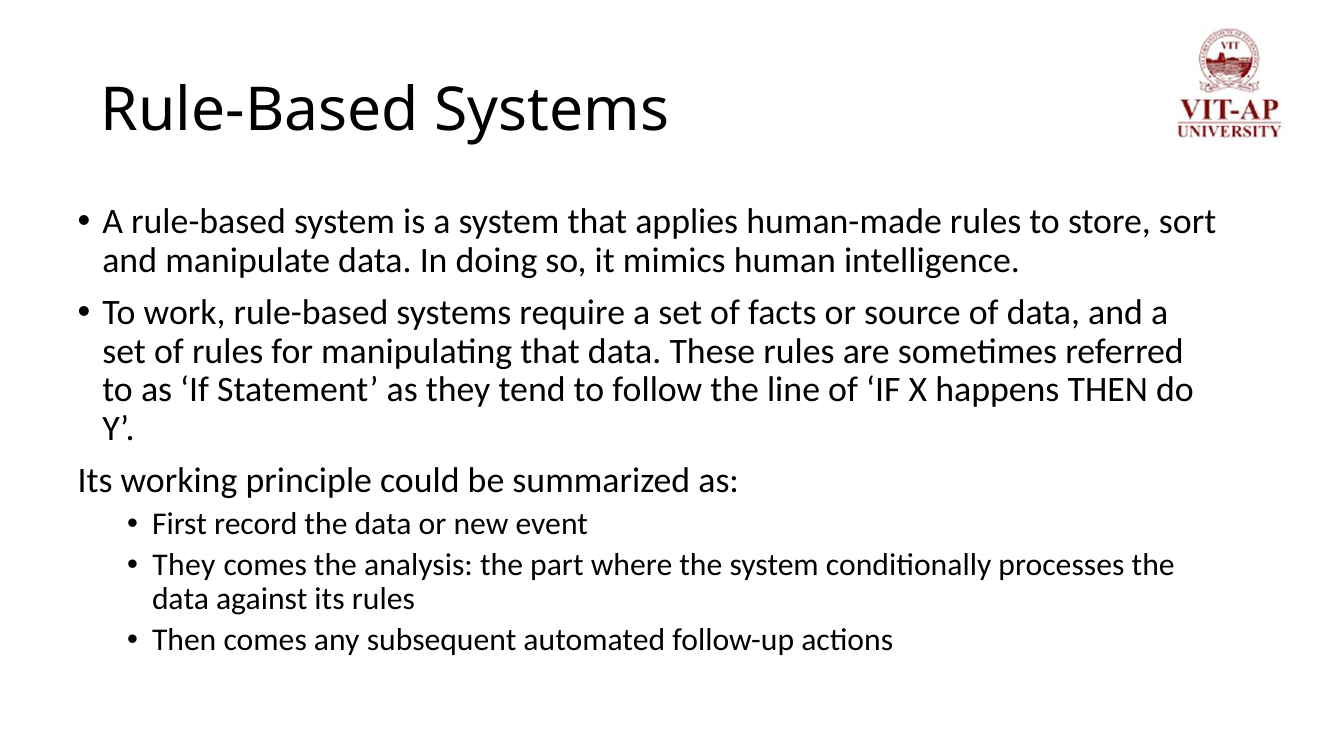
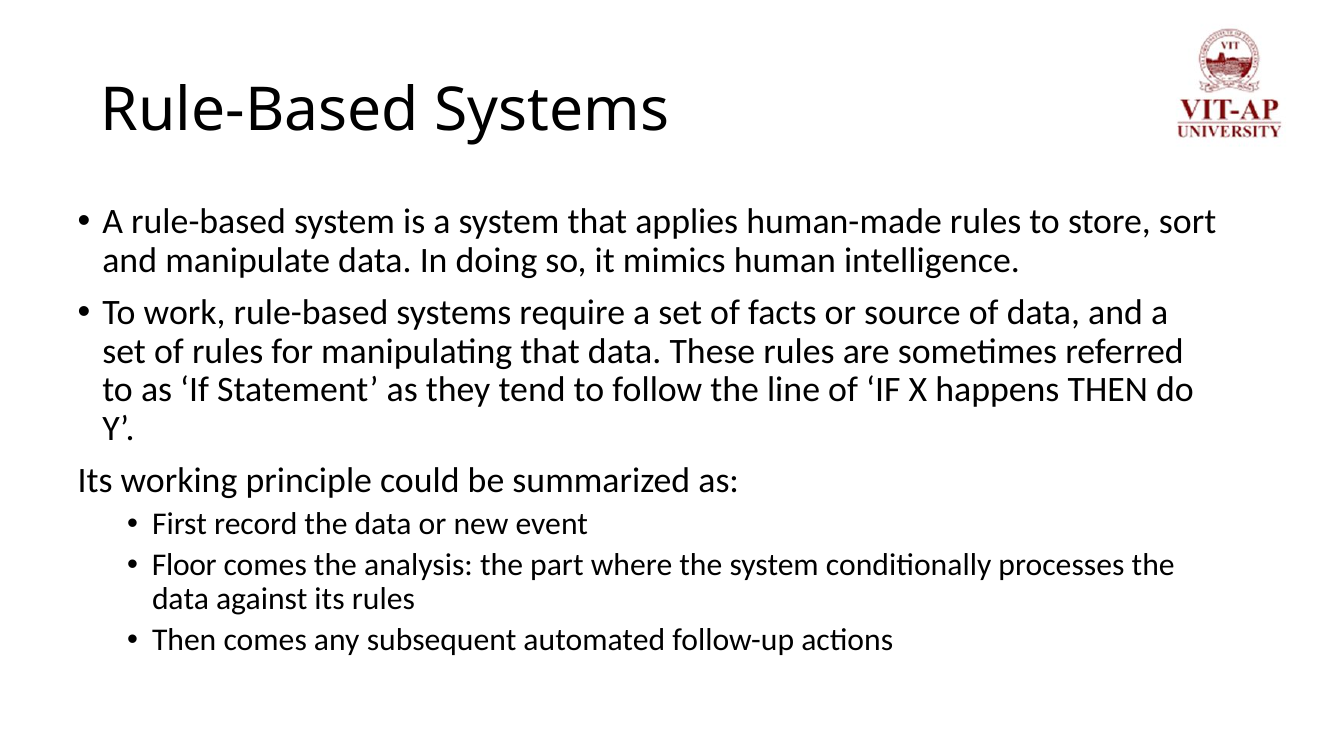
They at (184, 566): They -> Floor
